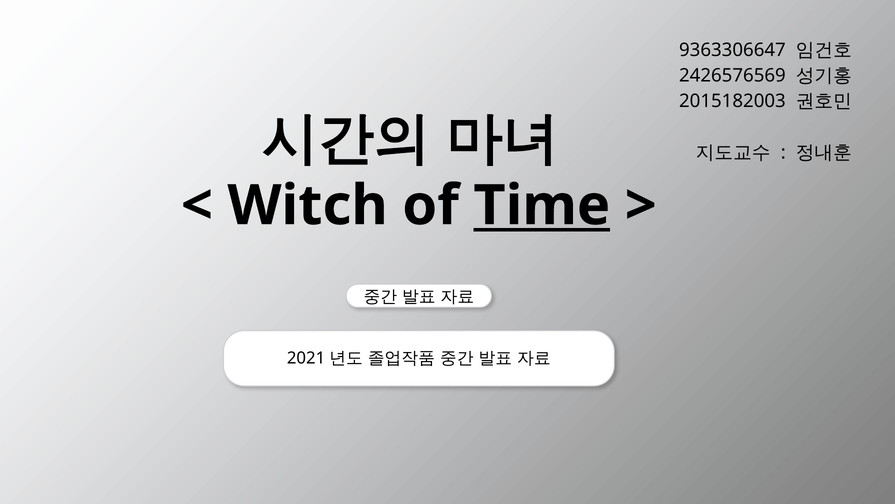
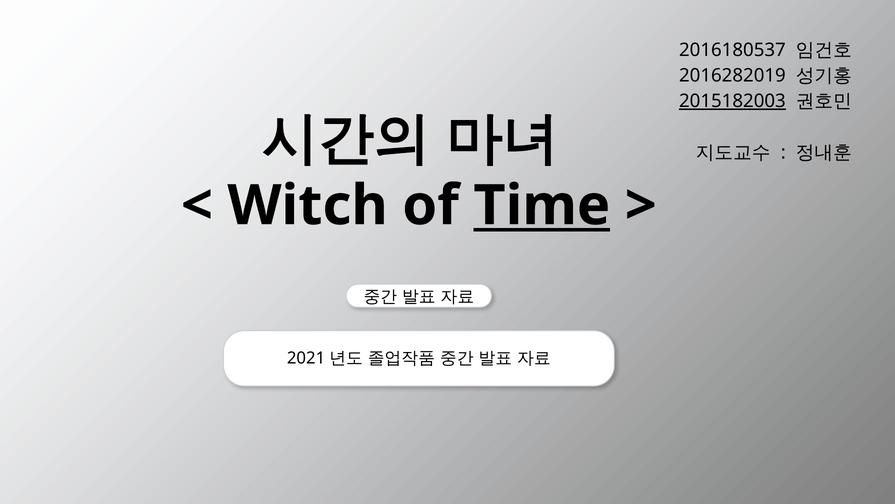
9363306647: 9363306647 -> 2016180537
2426576569: 2426576569 -> 2016282019
2015182003 underline: none -> present
